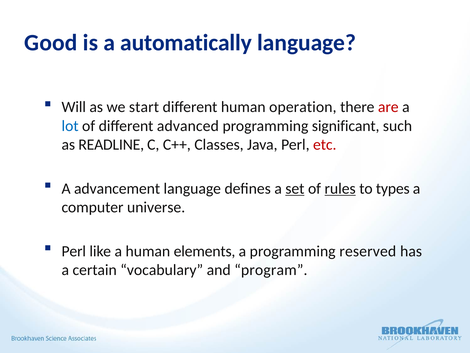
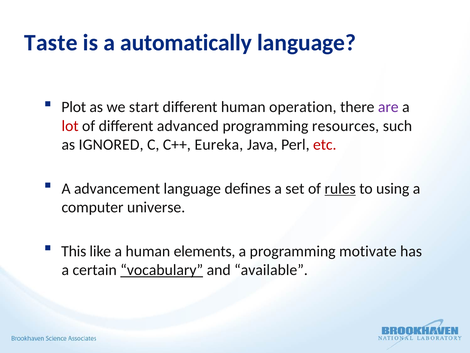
Good: Good -> Taste
Will: Will -> Plot
are colour: red -> purple
lot colour: blue -> red
significant: significant -> resources
READLINE: READLINE -> IGNORED
Classes: Classes -> Eureka
set underline: present -> none
types: types -> using
Perl at (74, 251): Perl -> This
reserved: reserved -> motivate
vocabulary underline: none -> present
program: program -> available
